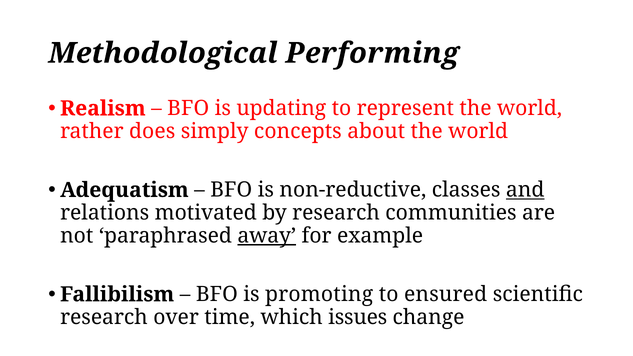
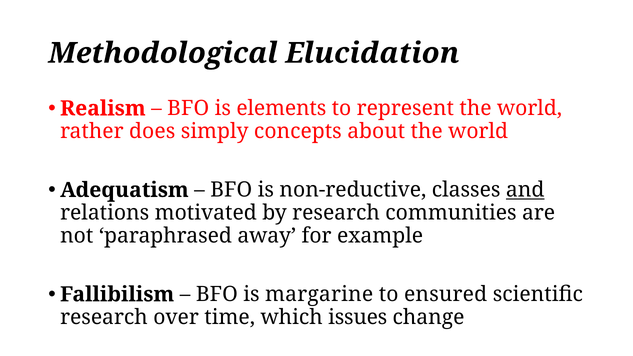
Performing: Performing -> Elucidation
updating: updating -> elements
away underline: present -> none
promoting: promoting -> margarine
